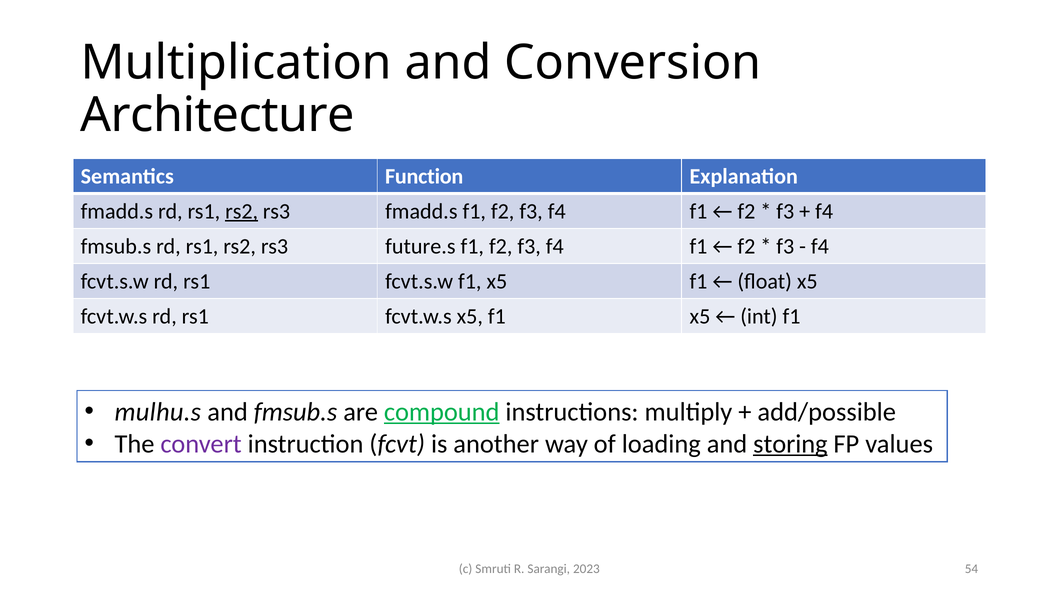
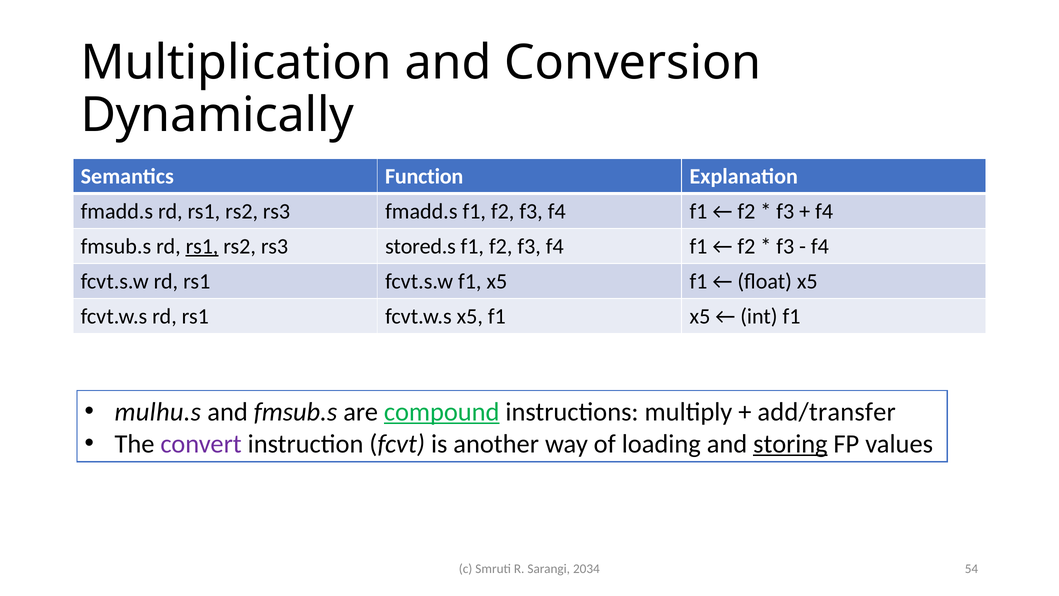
Architecture: Architecture -> Dynamically
rs2 at (242, 211) underline: present -> none
rs1 at (202, 246) underline: none -> present
future.s: future.s -> stored.s
add/possible: add/possible -> add/transfer
2023: 2023 -> 2034
